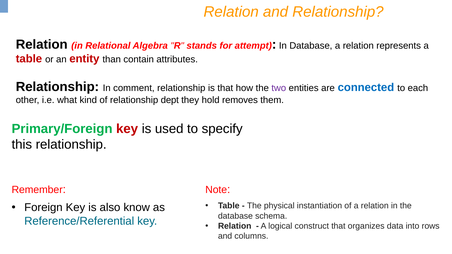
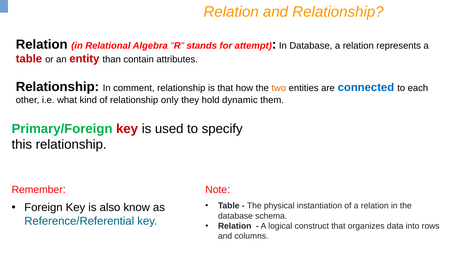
two colour: purple -> orange
dept: dept -> only
removes: removes -> dynamic
